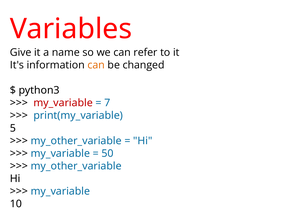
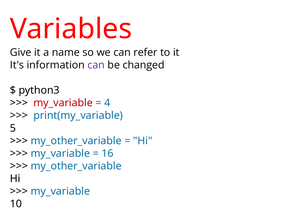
can at (96, 65) colour: orange -> purple
7: 7 -> 4
50: 50 -> 16
